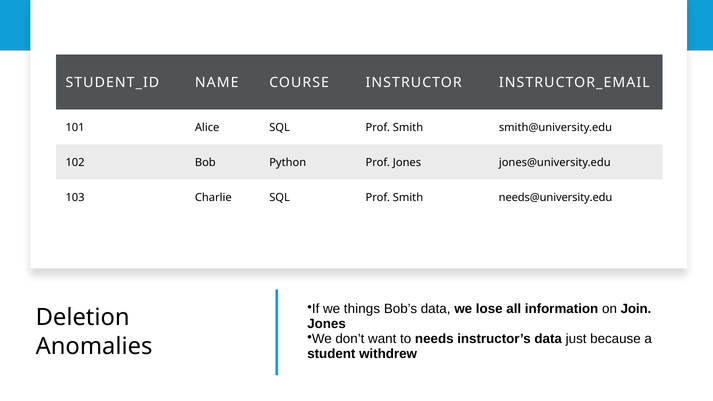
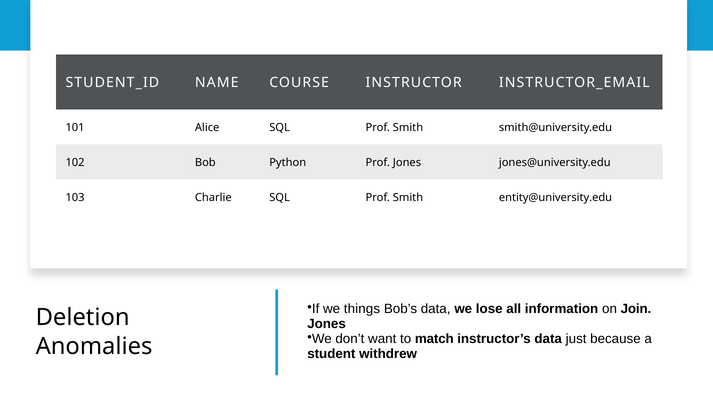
needs@university.edu: needs@university.edu -> entity@university.edu
needs: needs -> match
